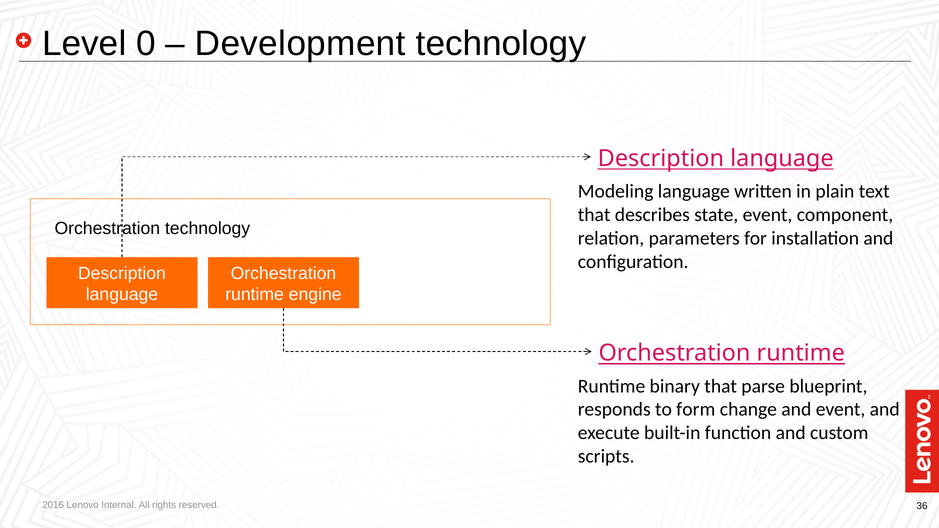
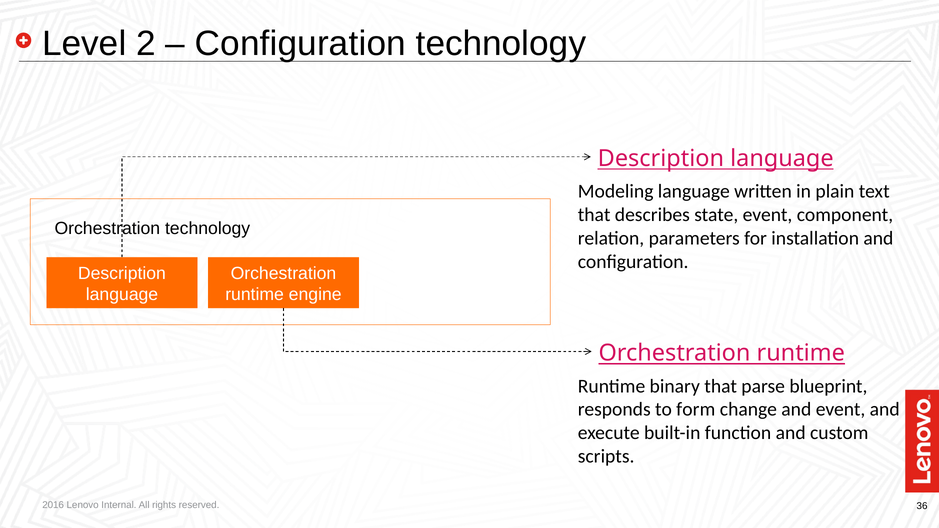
0: 0 -> 2
Development at (300, 44): Development -> Configuration
